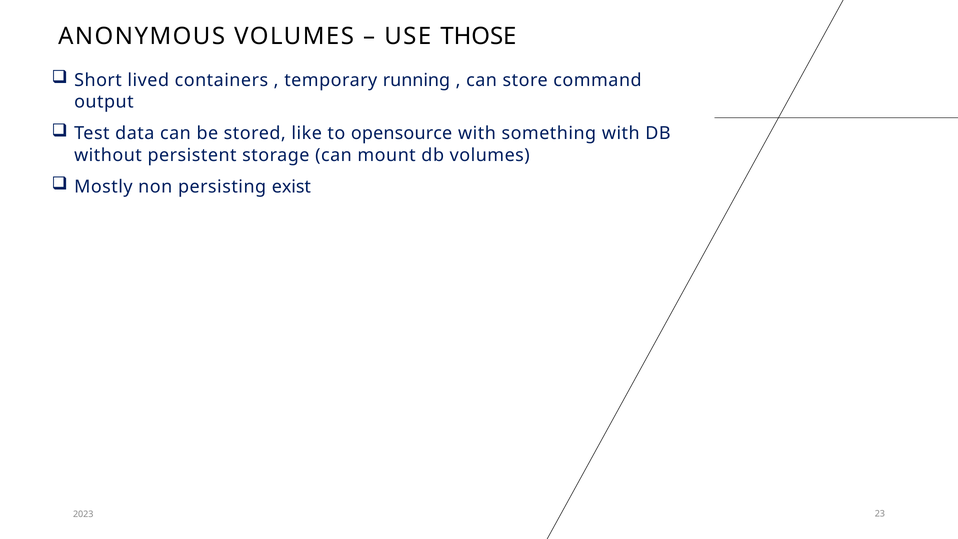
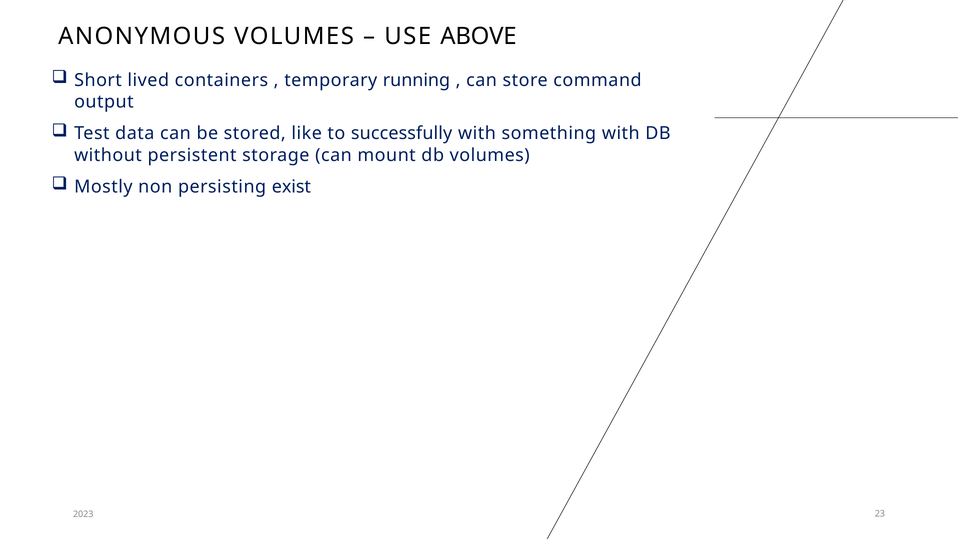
THOSE: THOSE -> ABOVE
opensource: opensource -> successfully
